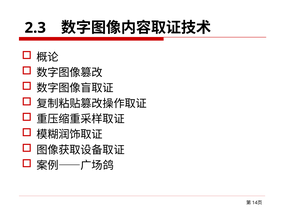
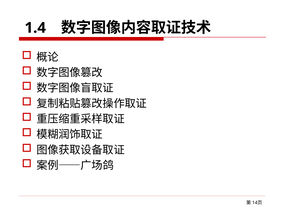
2.3: 2.3 -> 1.4
